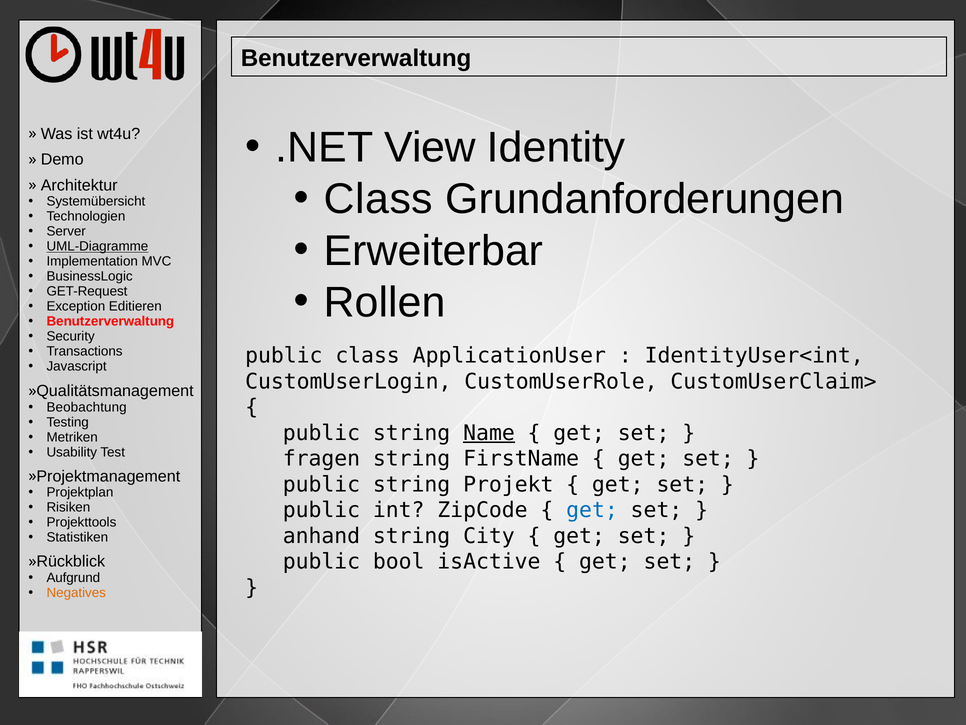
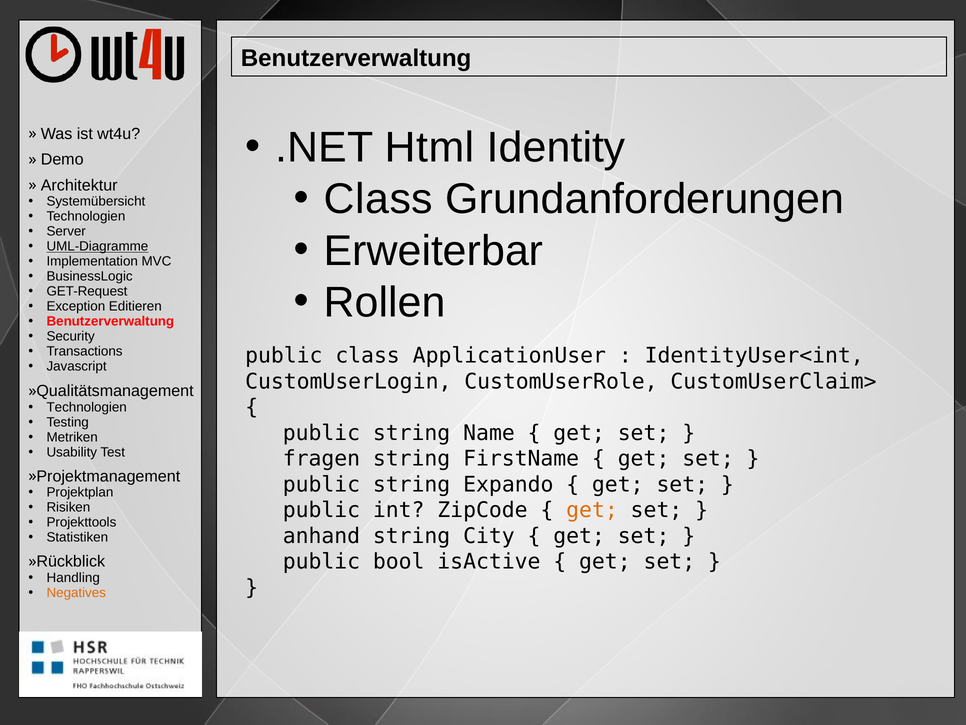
View: View -> Html
Beobachtung at (87, 407): Beobachtung -> Technologien
Name underline: present -> none
Projekt: Projekt -> Expando
get at (592, 510) colour: blue -> orange
Aufgrund: Aufgrund -> Handling
